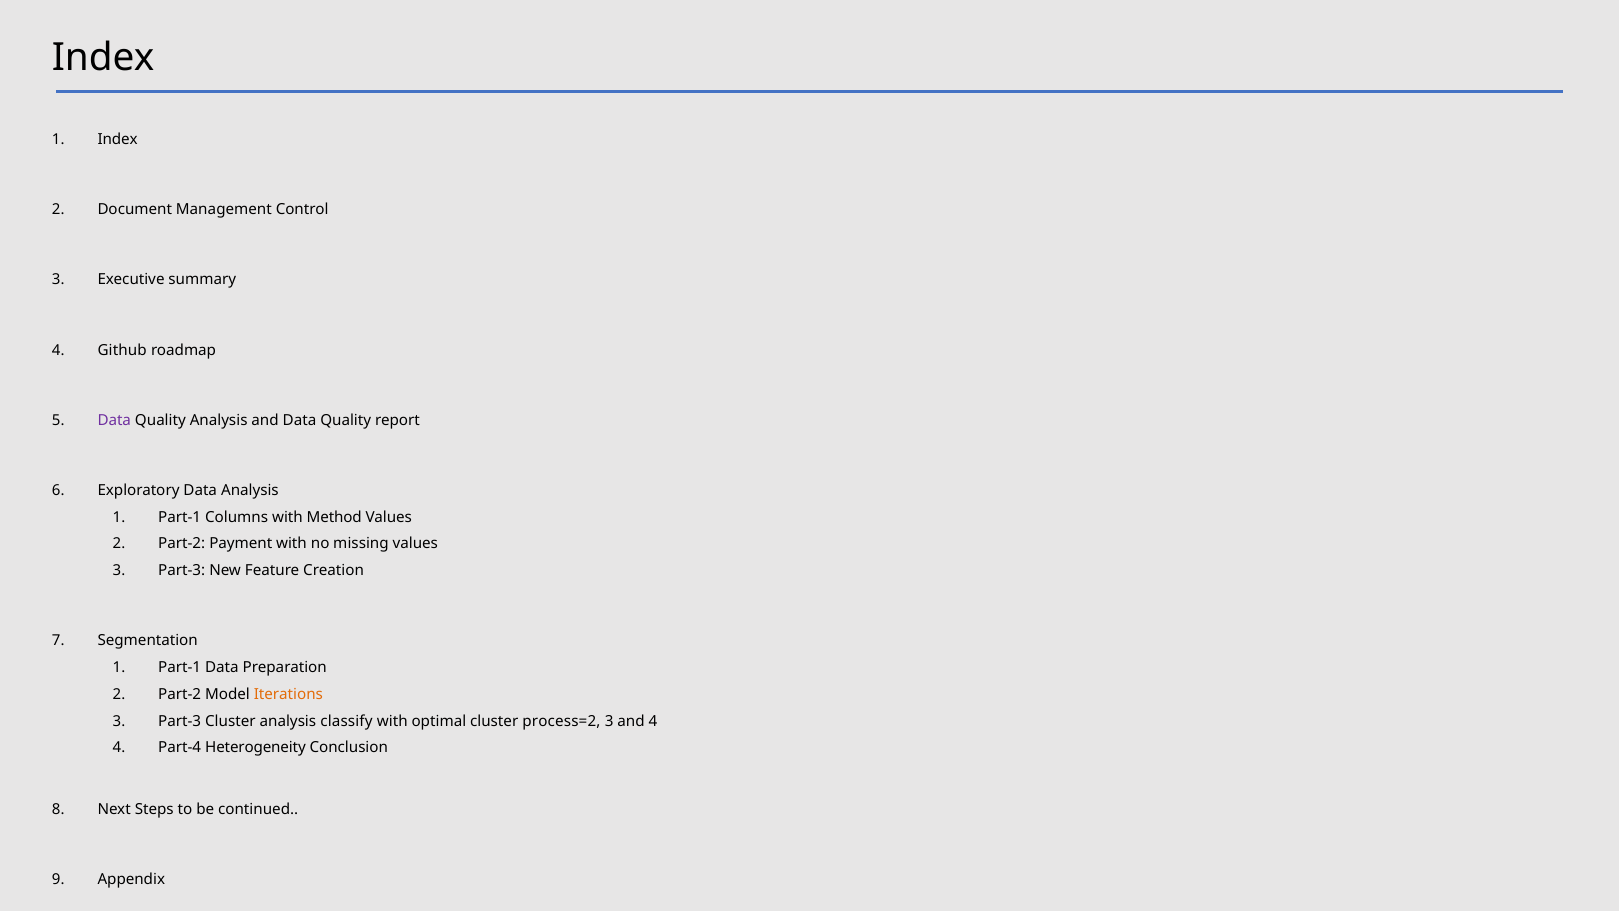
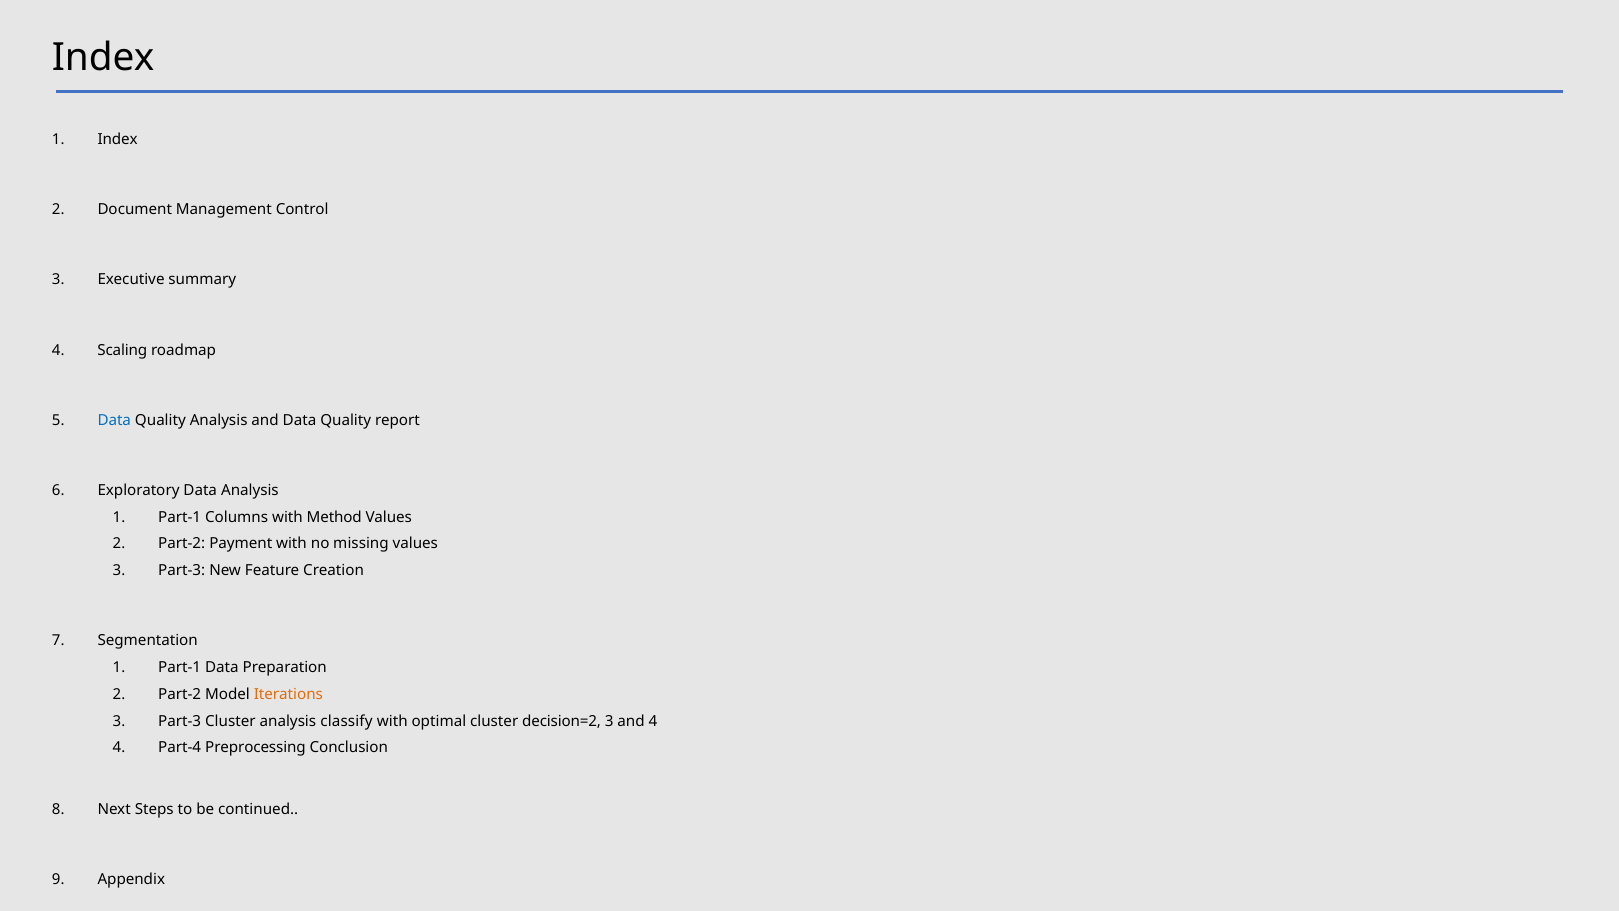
Github: Github -> Scaling
Data at (114, 420) colour: purple -> blue
process=2: process=2 -> decision=2
Heterogeneity: Heterogeneity -> Preprocessing
